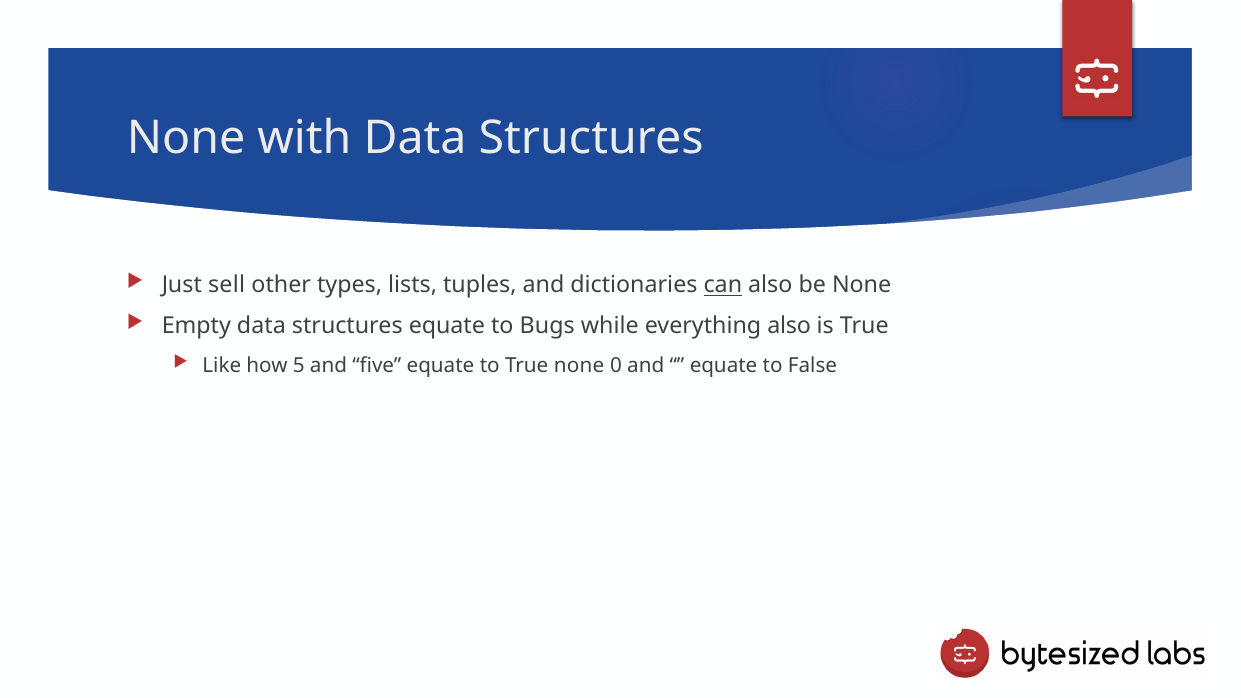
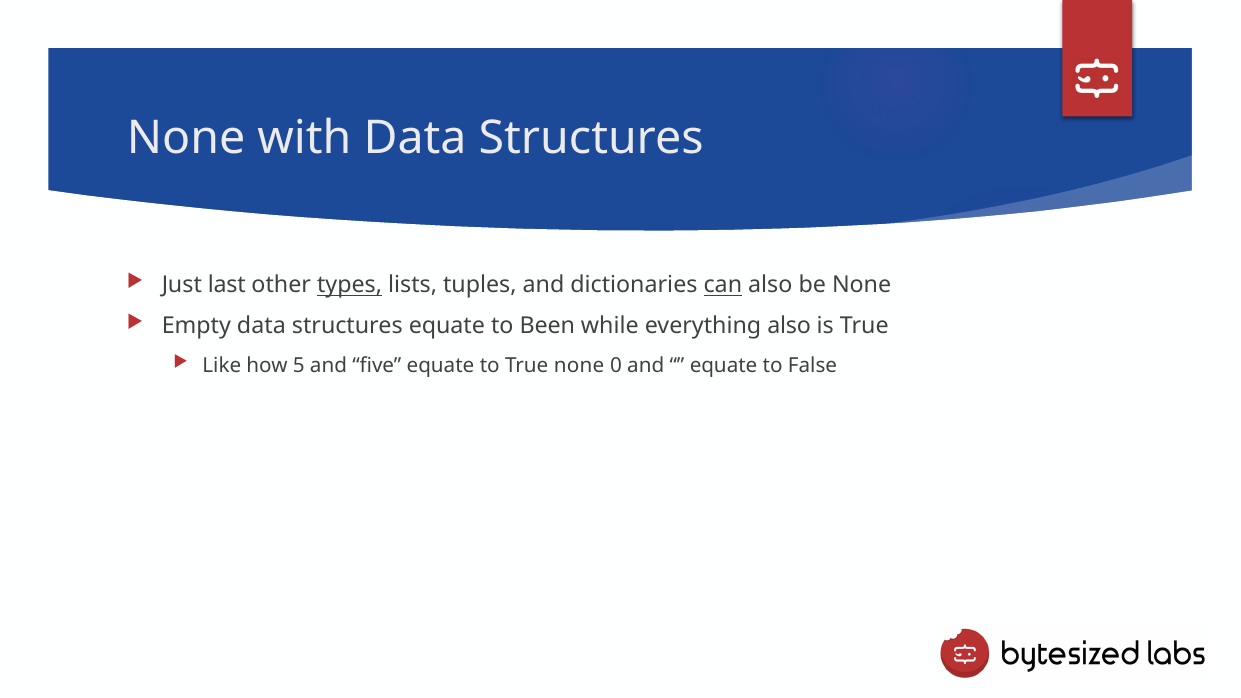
sell: sell -> last
types underline: none -> present
Bugs: Bugs -> Been
